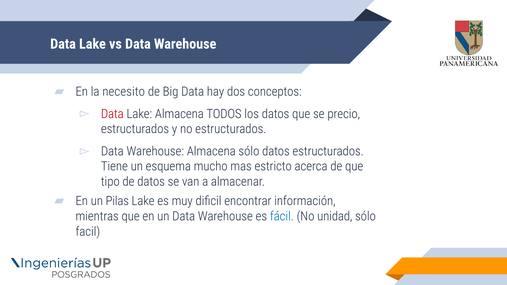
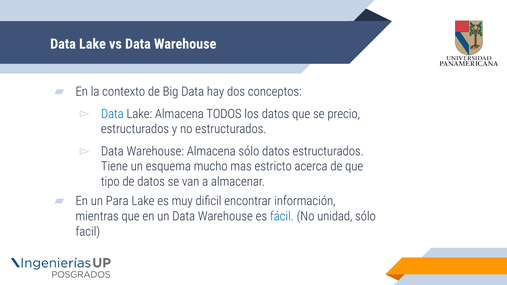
necesito: necesito -> contexto
Data at (112, 114) colour: red -> blue
Pilas: Pilas -> Para
